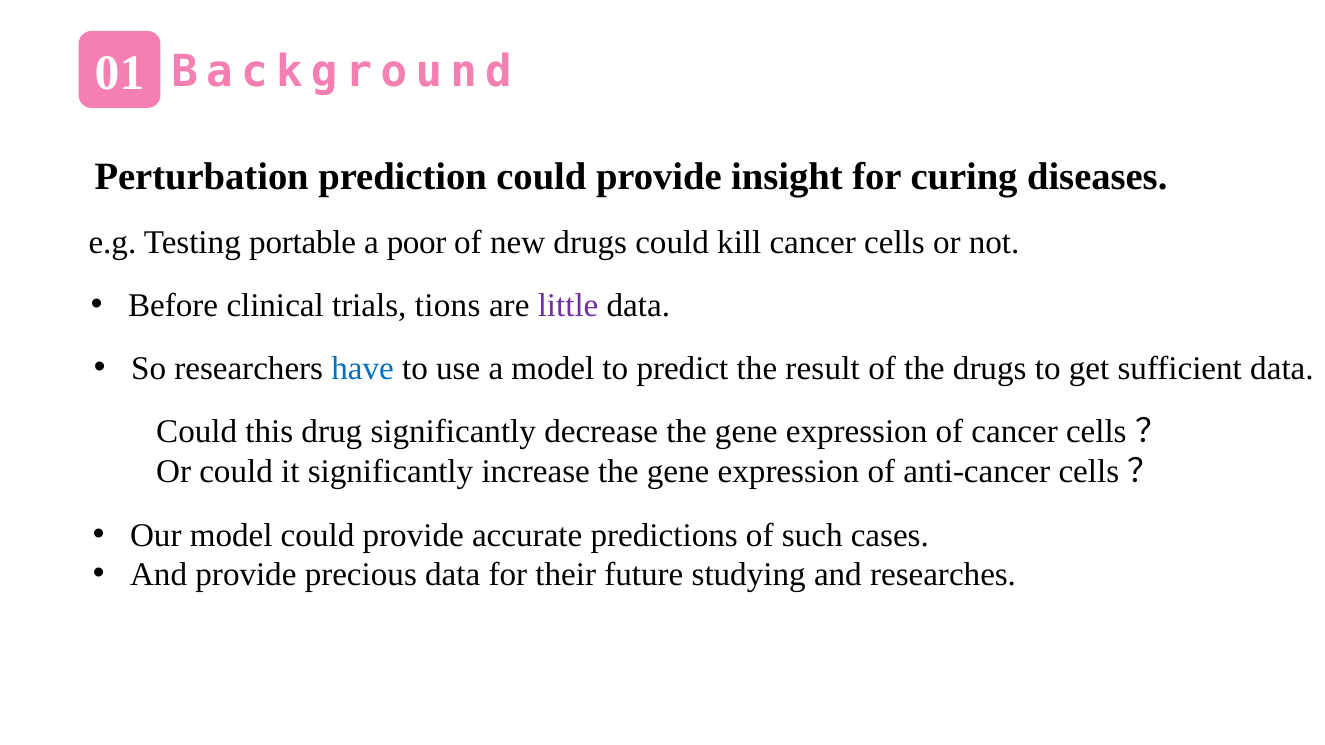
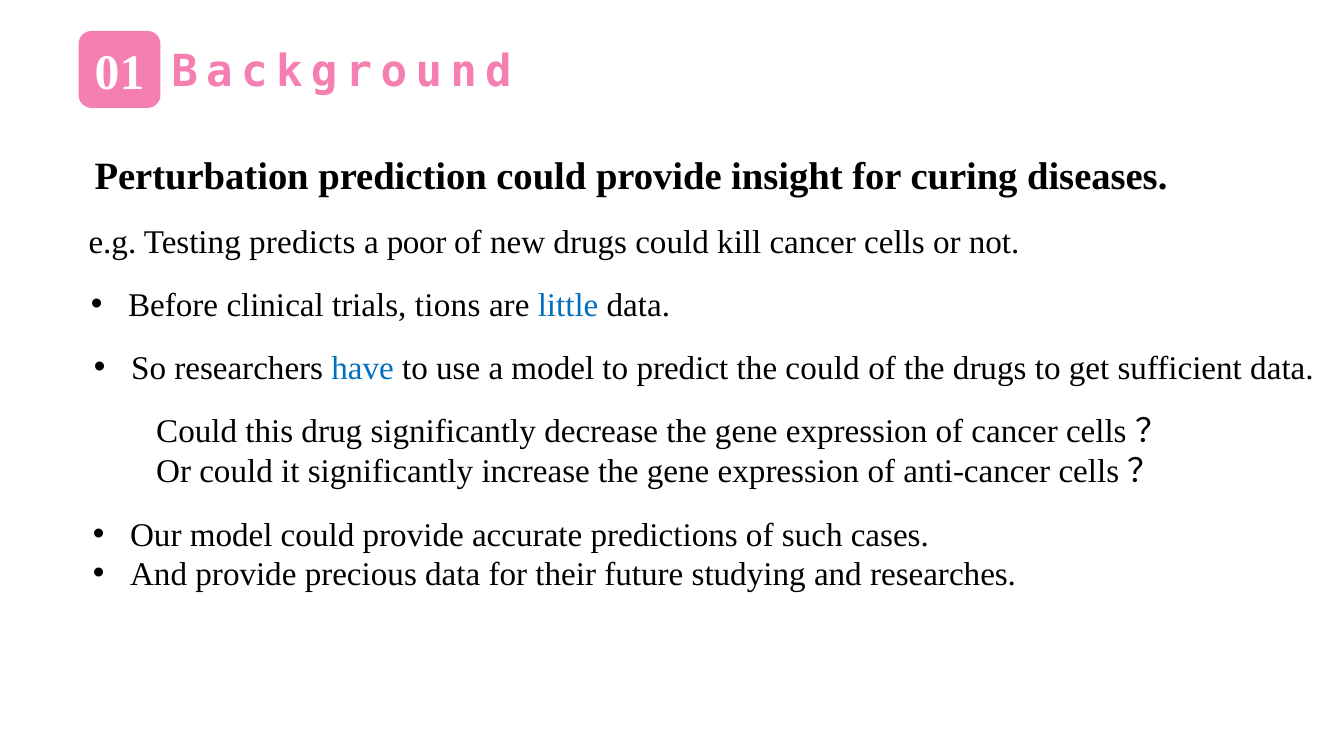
portable: portable -> predicts
little colour: purple -> blue
the result: result -> could
